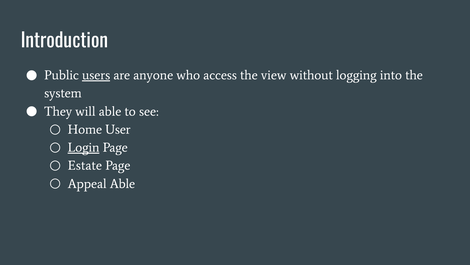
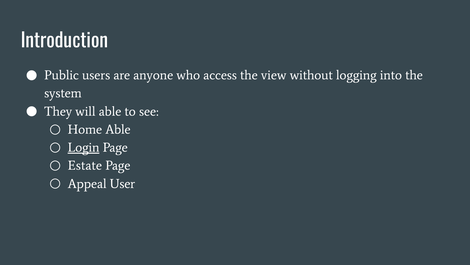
users underline: present -> none
Home User: User -> Able
Appeal Able: Able -> User
